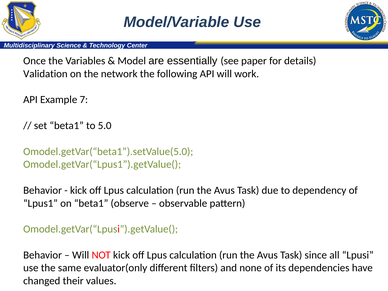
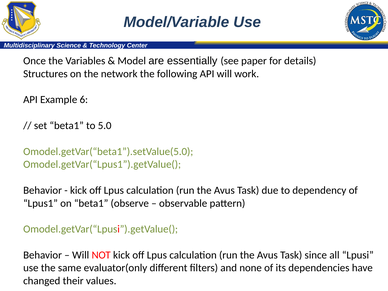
Validation: Validation -> Structures
7: 7 -> 6
